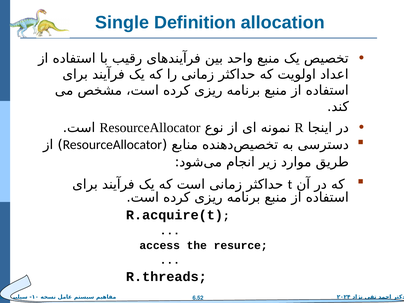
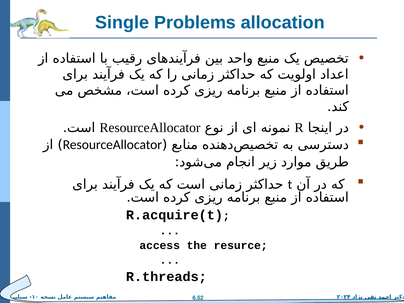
Definition: Definition -> Problems
